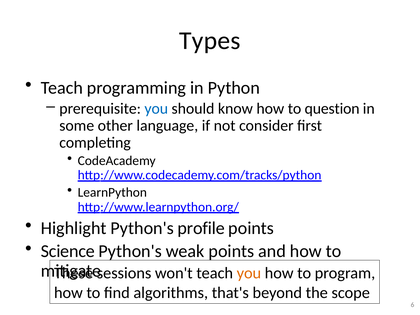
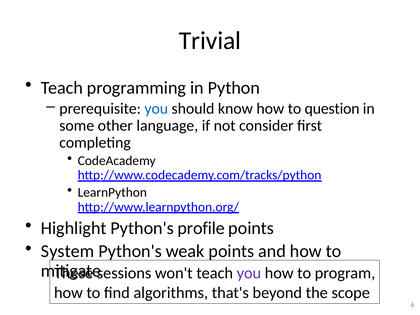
Types: Types -> Trivial
Science: Science -> System
you at (249, 273) colour: orange -> purple
